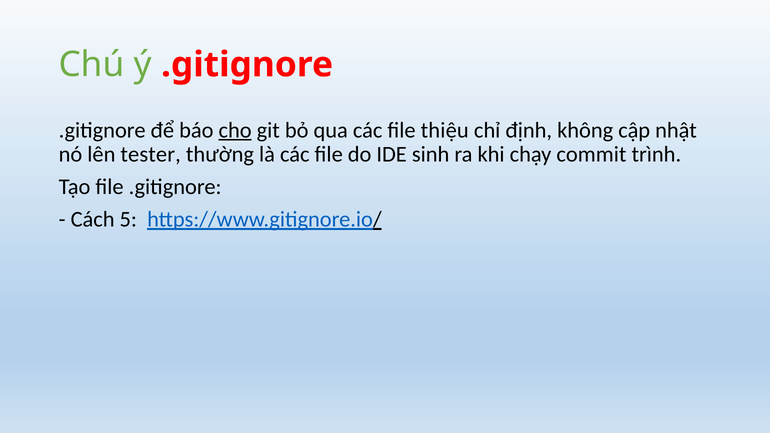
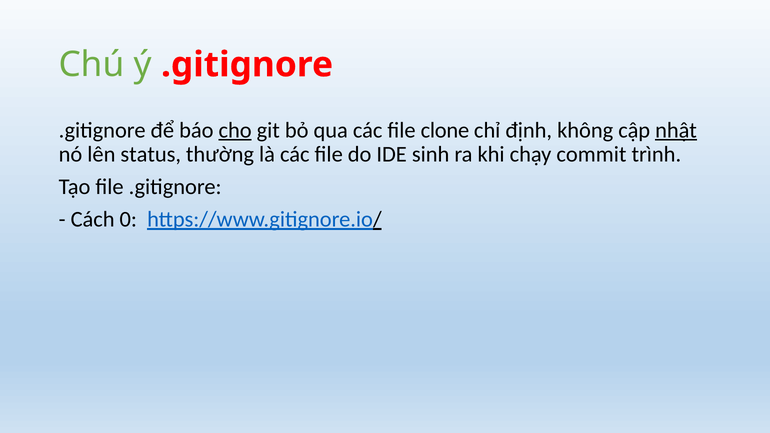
thiệu: thiệu -> clone
nhật underline: none -> present
tester: tester -> status
5: 5 -> 0
